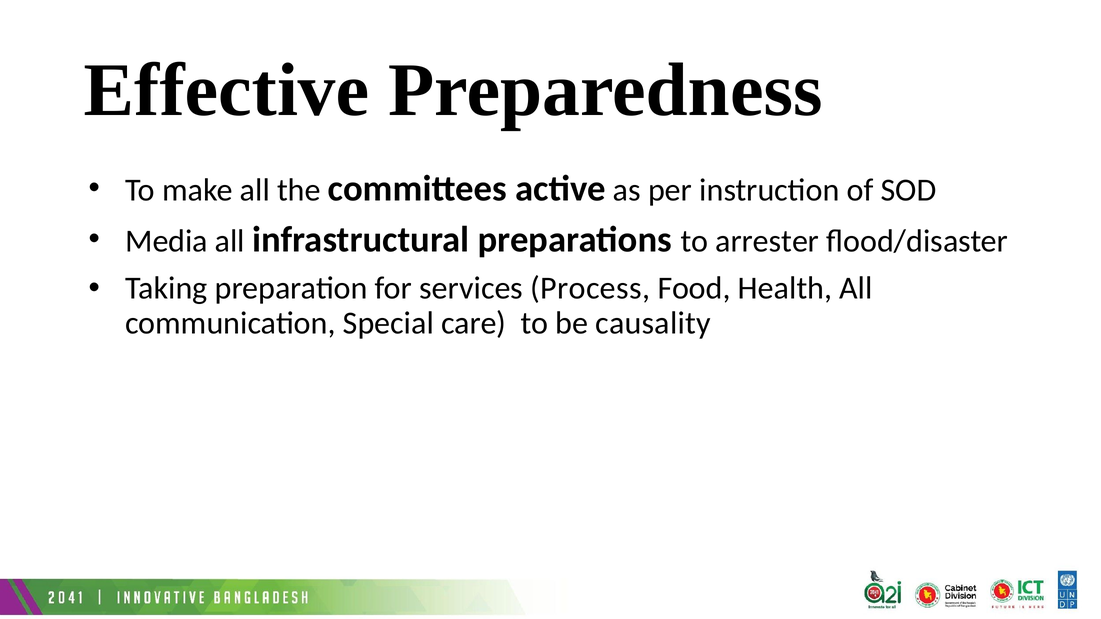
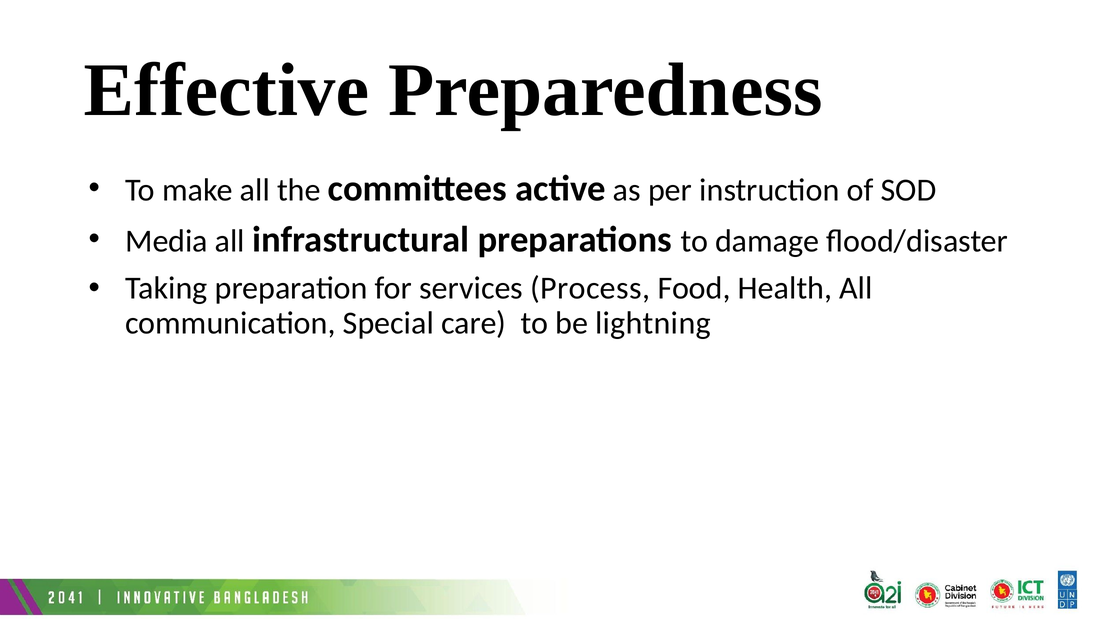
arrester: arrester -> damage
causality: causality -> lightning
